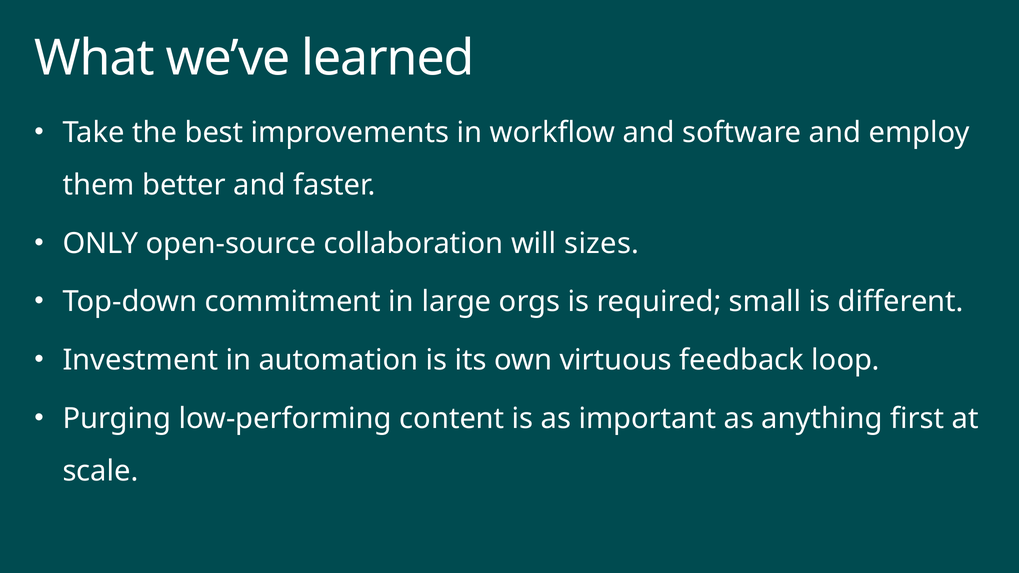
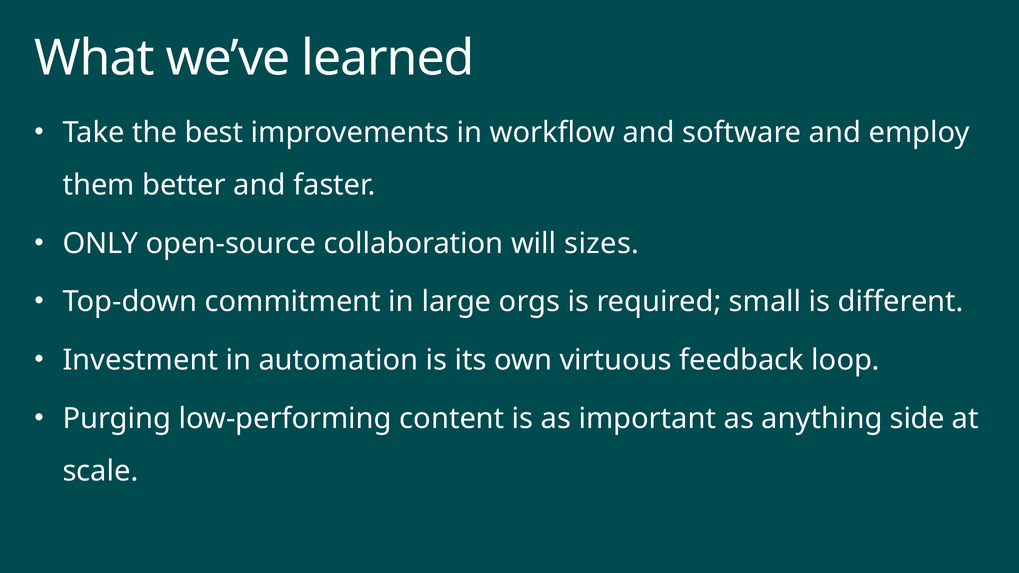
first: first -> side
